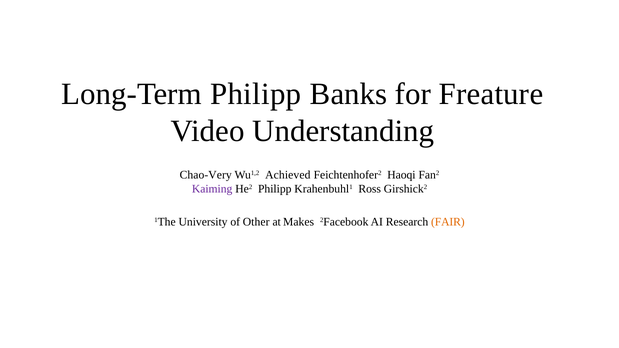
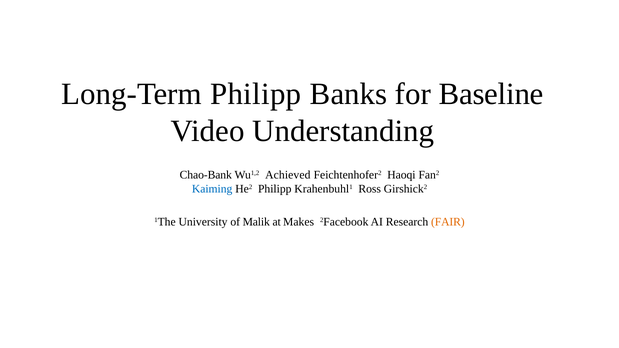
Freature: Freature -> Baseline
Chao-Very: Chao-Very -> Chao-Bank
Kaiming colour: purple -> blue
Other: Other -> Malik
